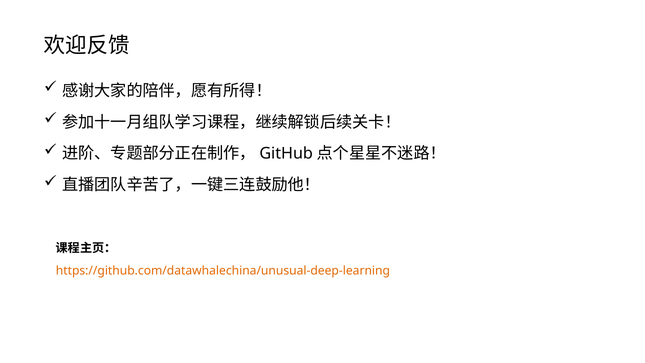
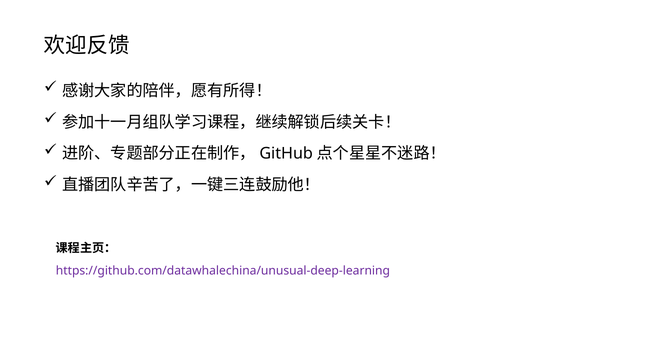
https://github.com/datawhalechina/unusual-deep-learning colour: orange -> purple
